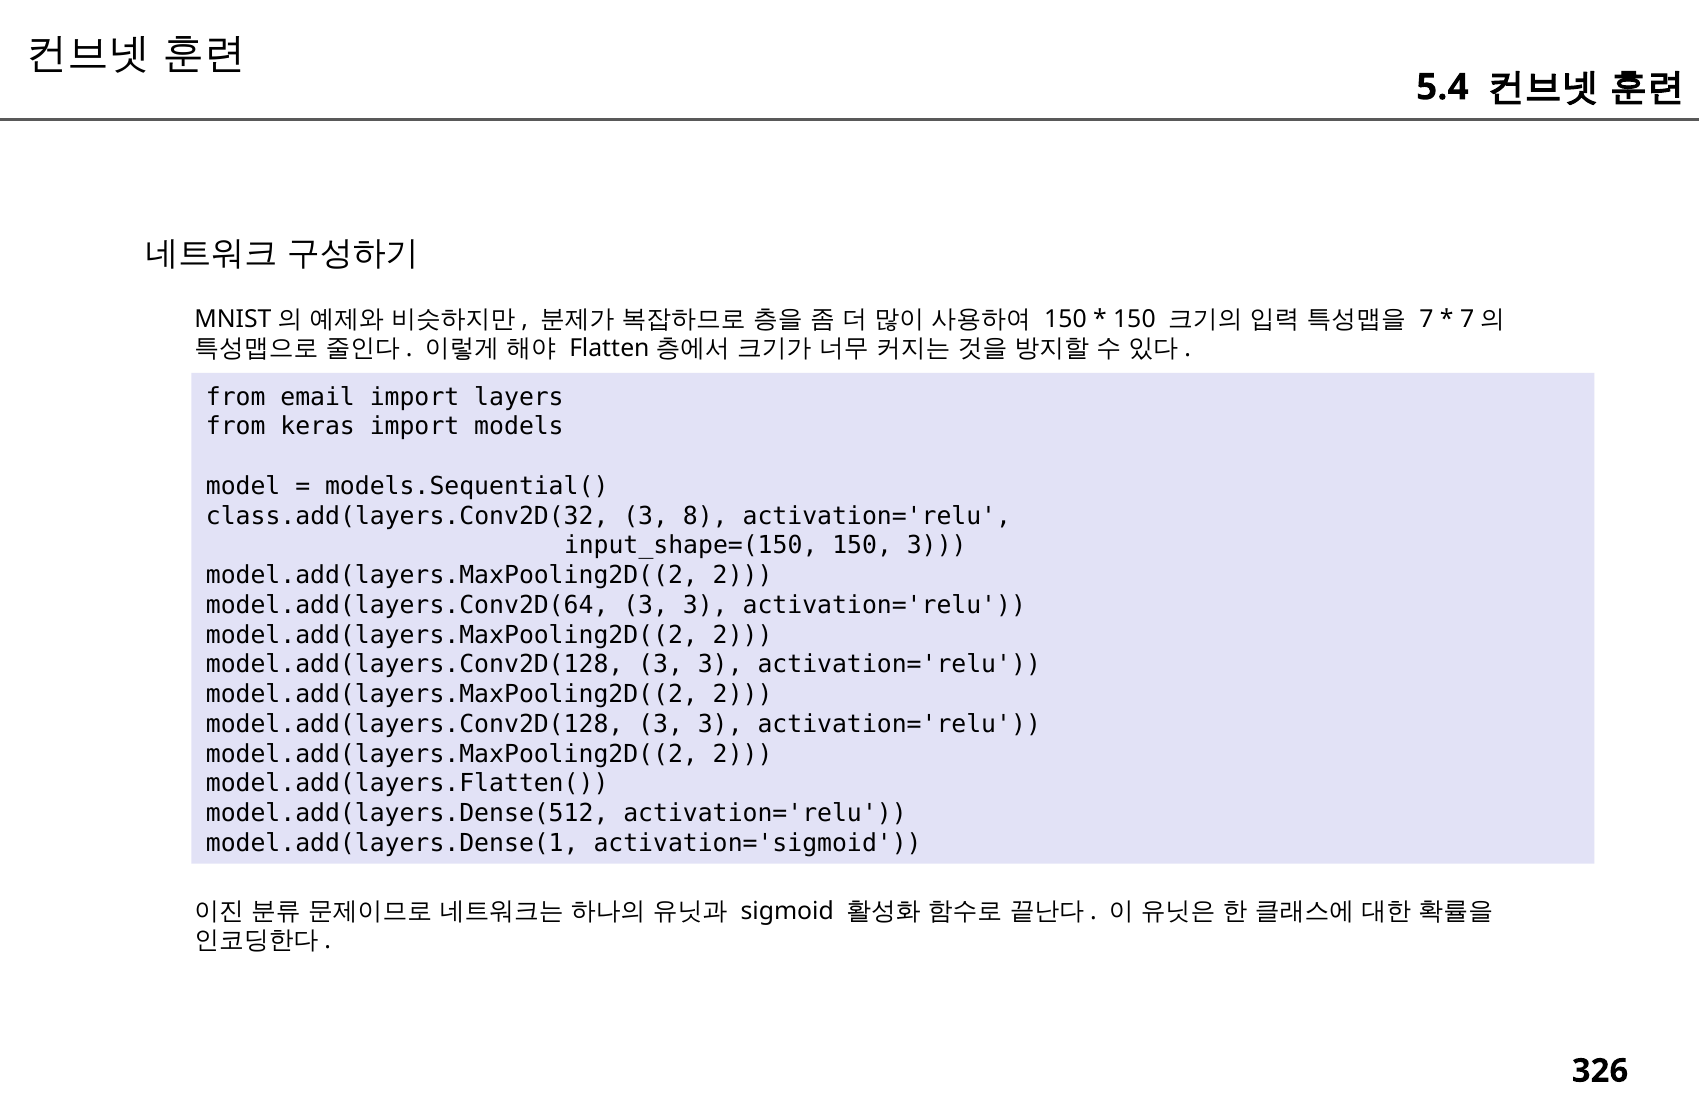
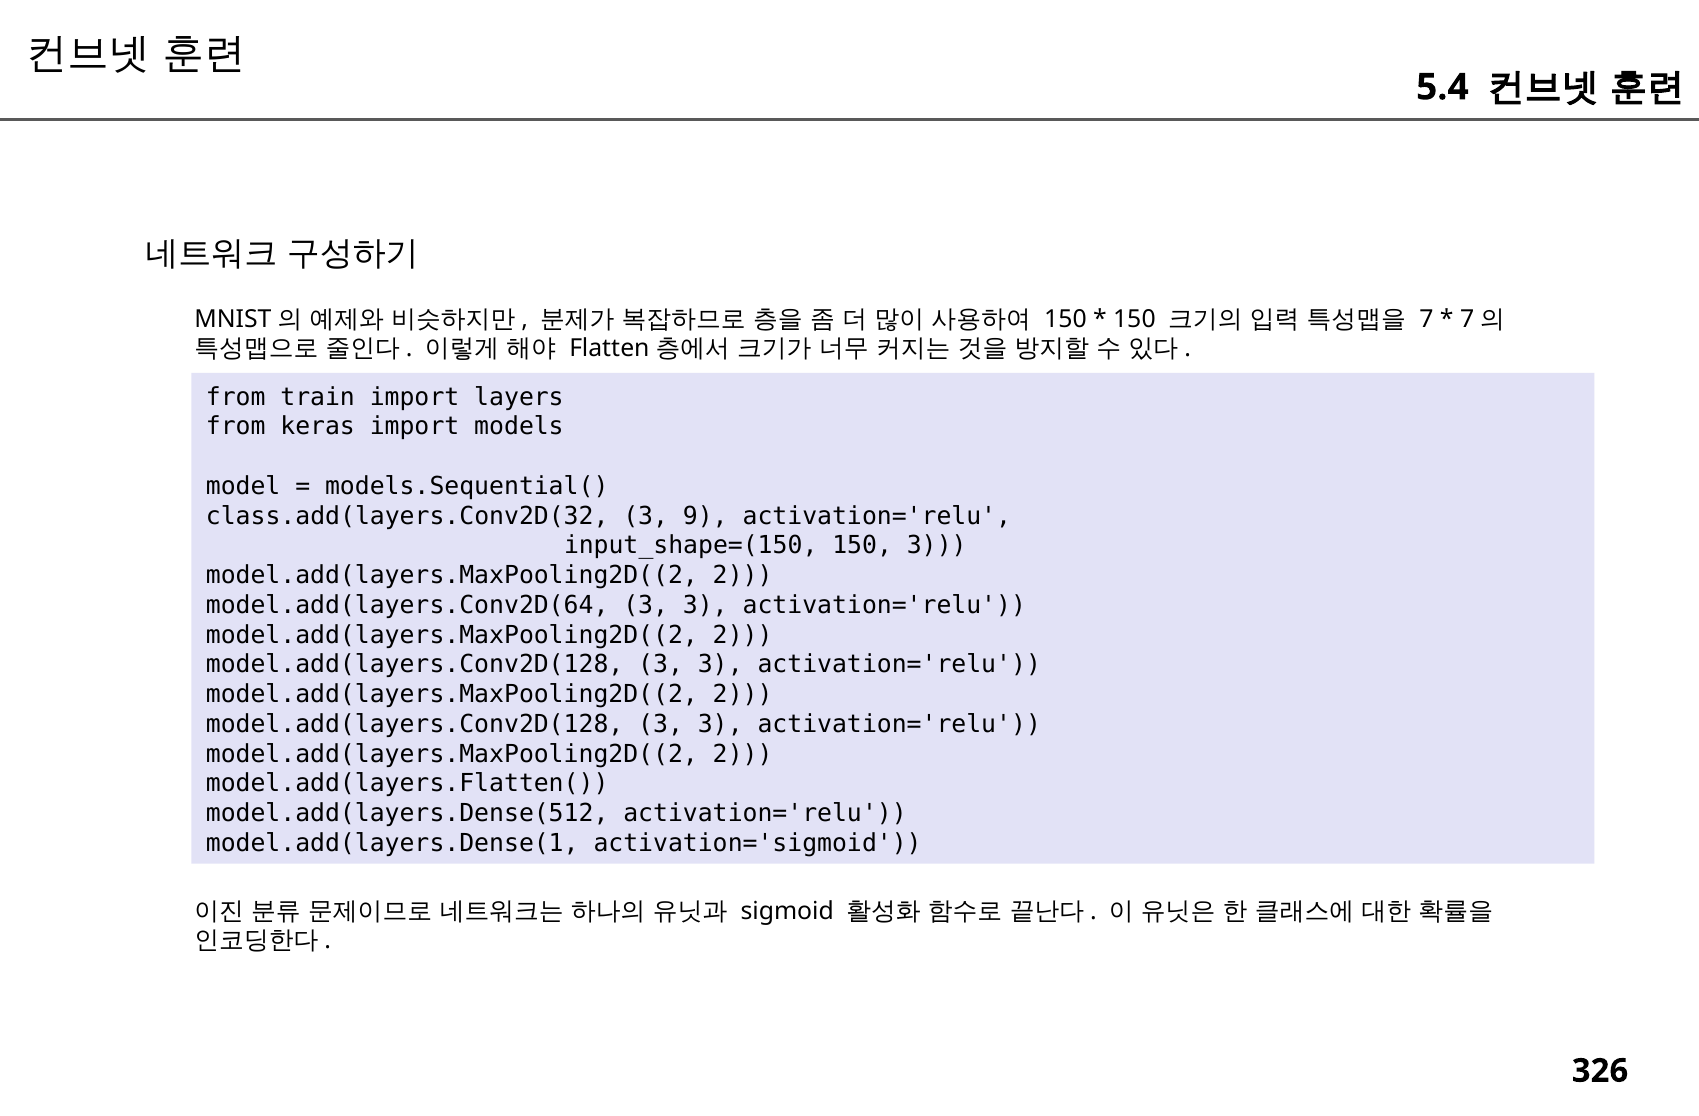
email: email -> train
8: 8 -> 9
